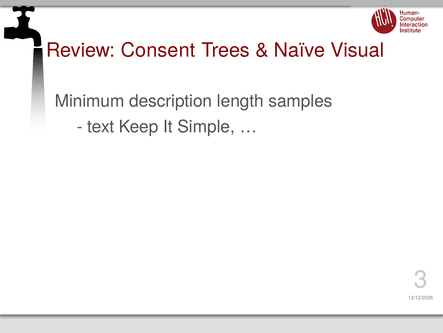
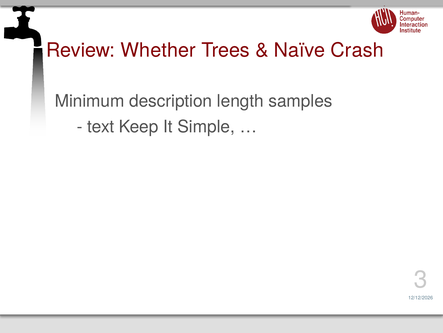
Consent: Consent -> Whether
Visual: Visual -> Crash
